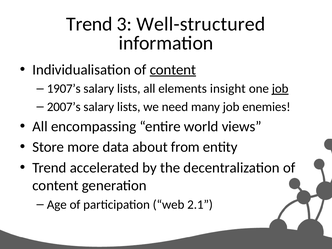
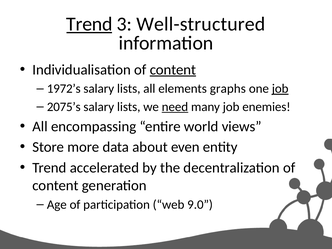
Trend at (89, 24) underline: none -> present
1907’s: 1907’s -> 1972’s
insight: insight -> graphs
2007’s: 2007’s -> 2075’s
need underline: none -> present
from: from -> even
2.1: 2.1 -> 9.0
